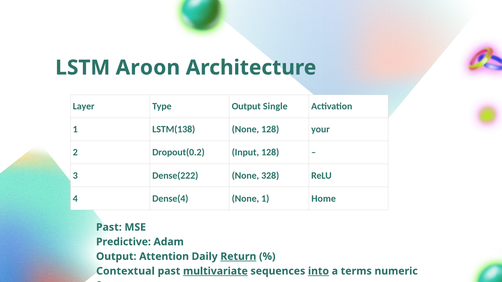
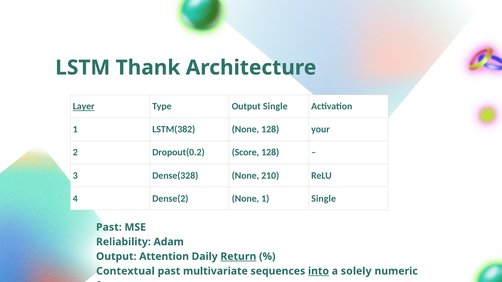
Aroon: Aroon -> Thank
Layer underline: none -> present
LSTM(138: LSTM(138 -> LSTM(382
Input: Input -> Score
Dense(222: Dense(222 -> Dense(328
328: 328 -> 210
Dense(4: Dense(4 -> Dense(2
1 Home: Home -> Single
Predictive: Predictive -> Reliability
multivariate underline: present -> none
terms: terms -> solely
